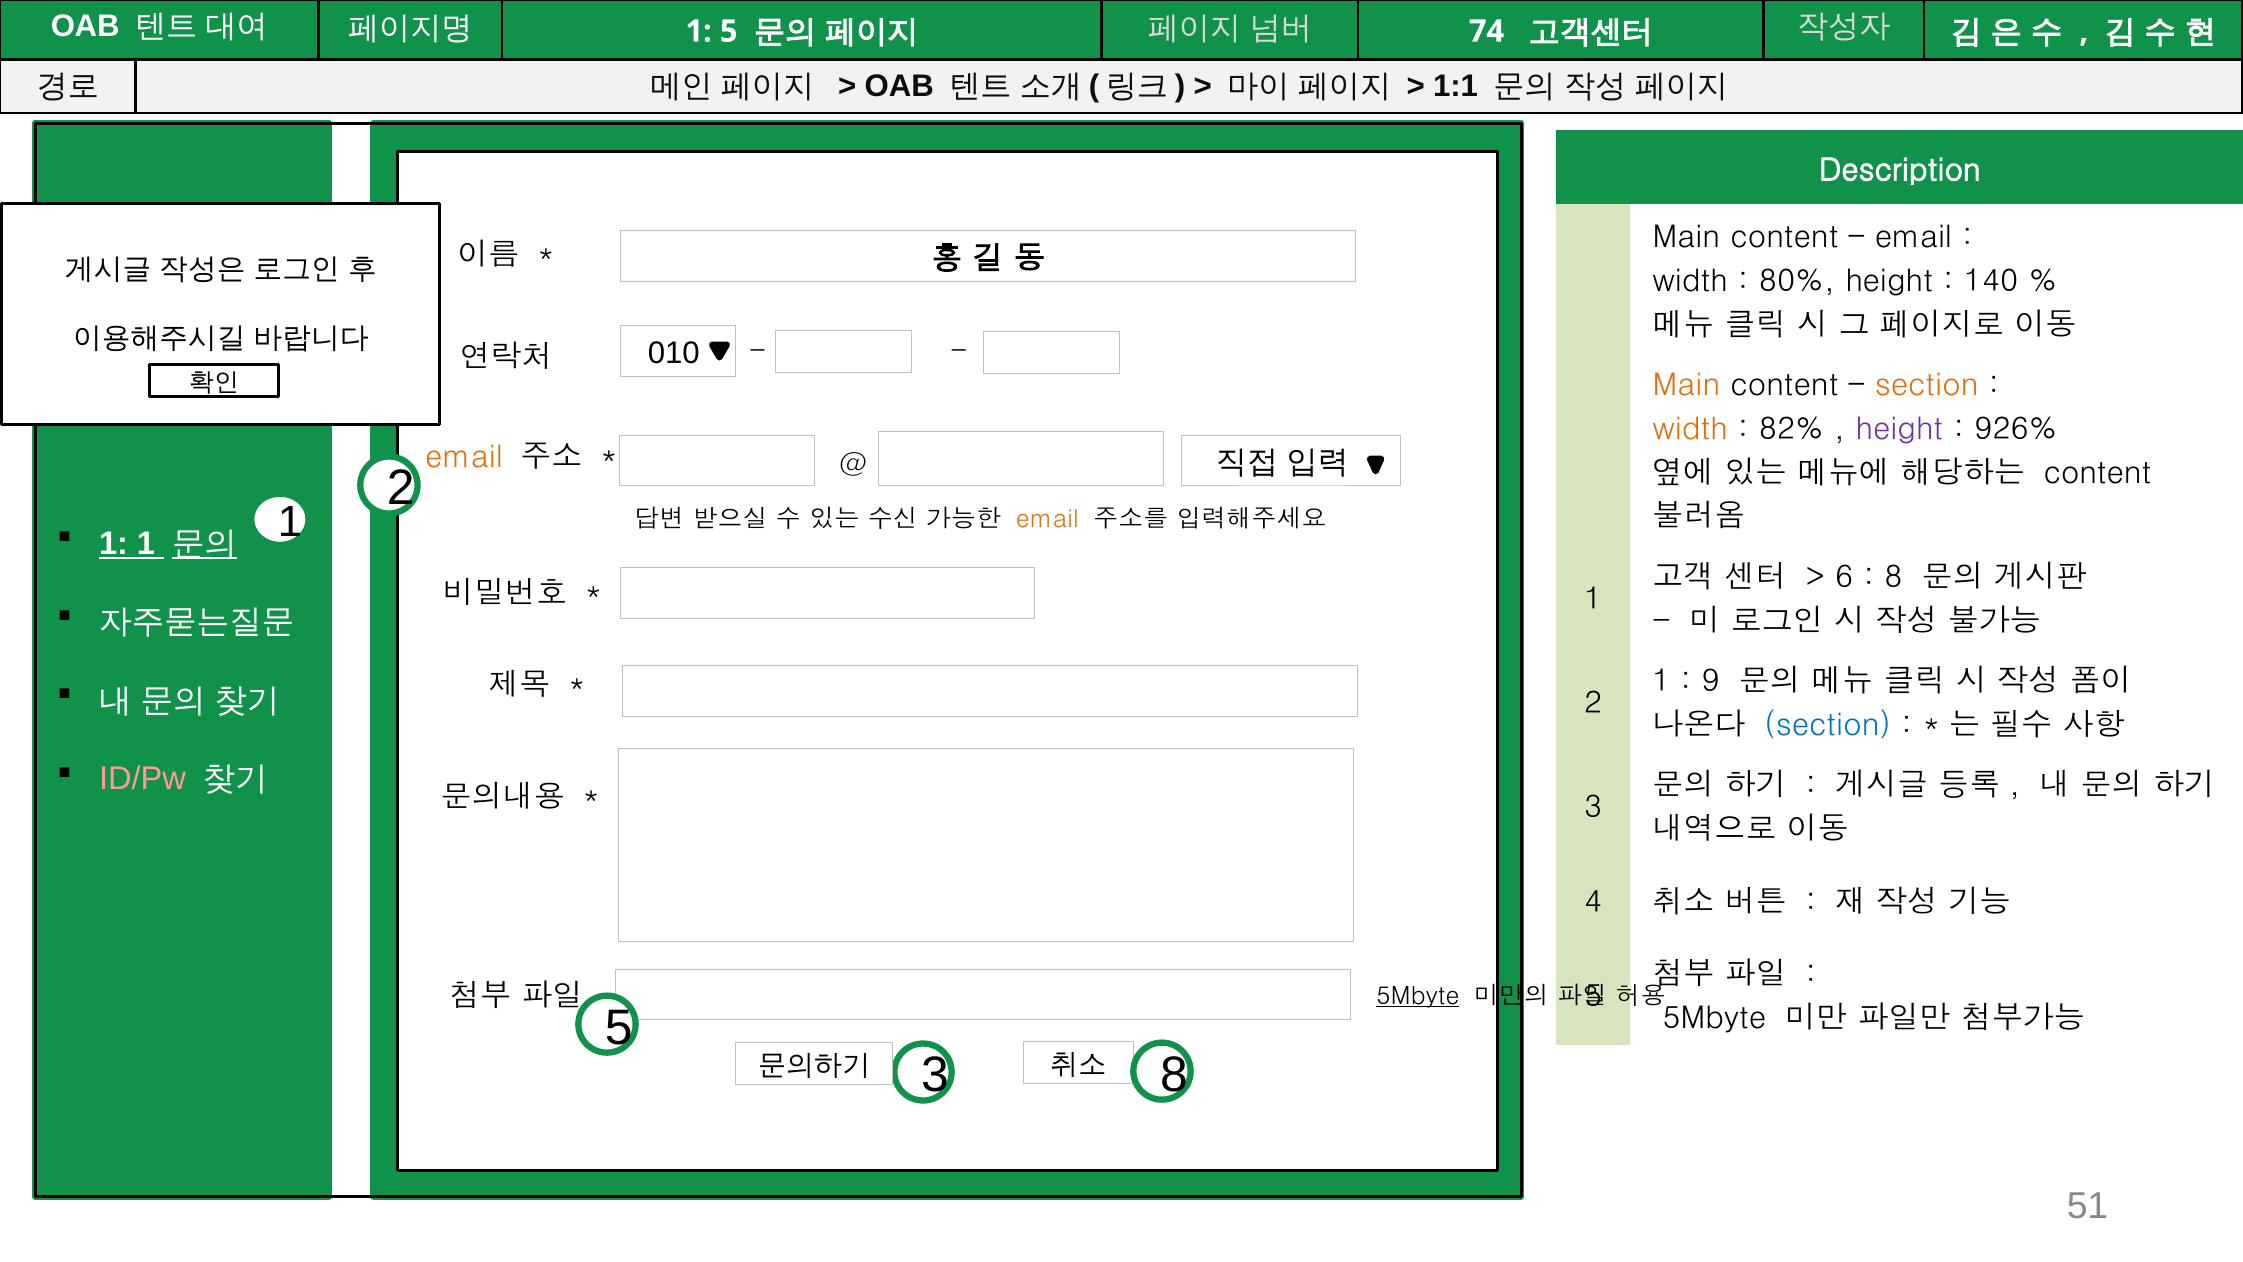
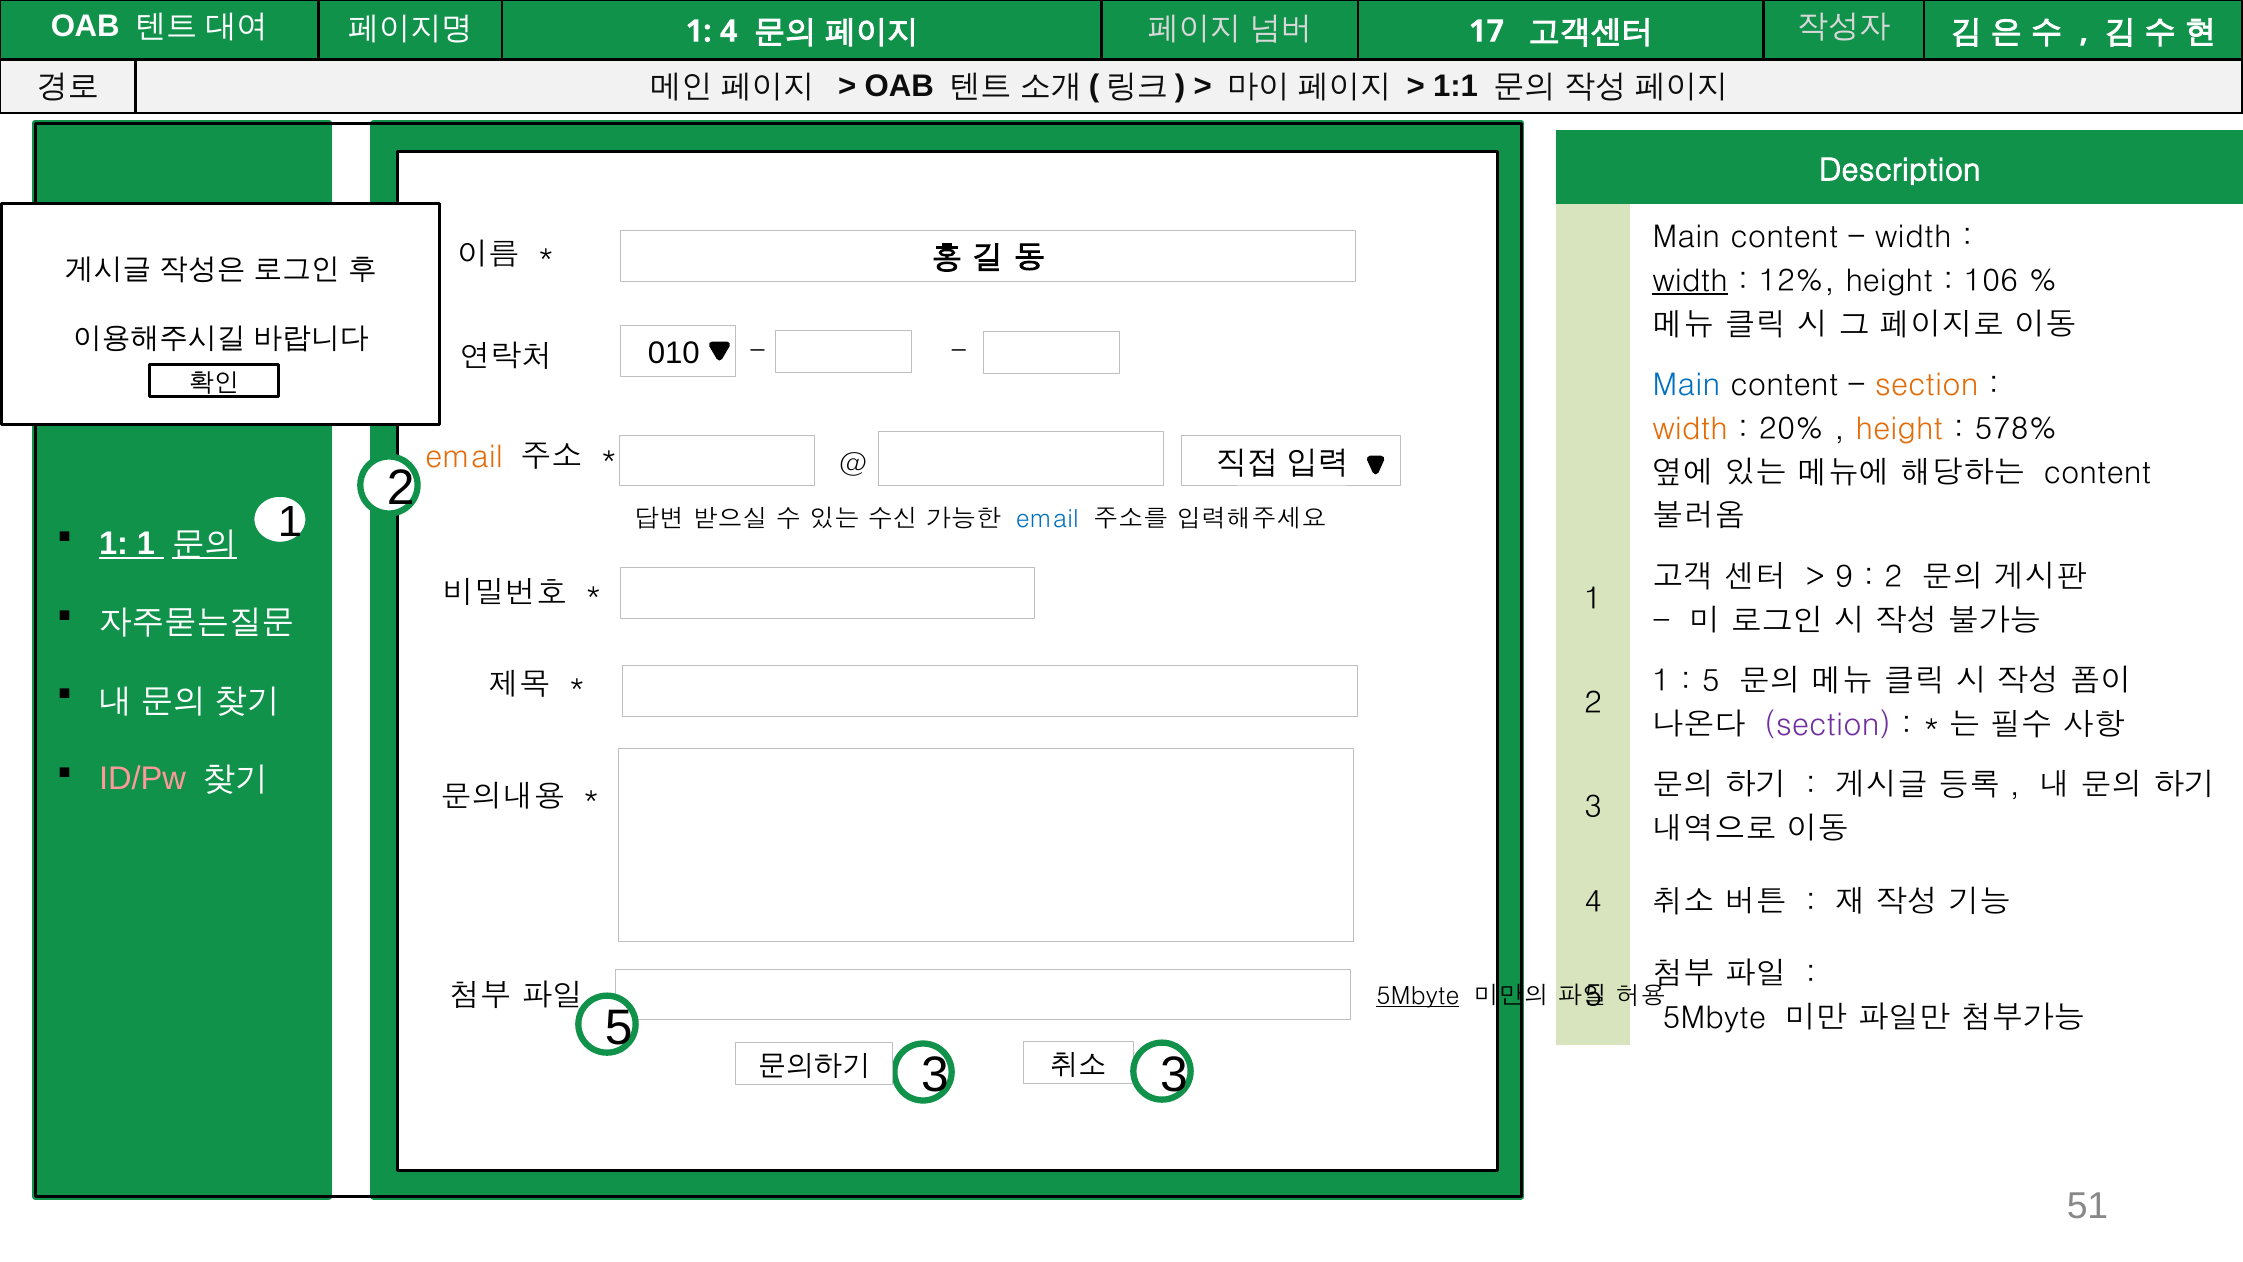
1 5: 5 -> 4
74: 74 -> 17
email at (1913, 237): email -> width
width at (1690, 281) underline: none -> present
80%: 80% -> 12%
140: 140 -> 106
Main at (1686, 385) colour: orange -> blue
82%: 82% -> 20%
height at (1899, 429) colour: purple -> orange
926%: 926% -> 578%
email at (1047, 520) colour: orange -> blue
6: 6 -> 9
8 at (1894, 577): 8 -> 2
9 at (1711, 681): 9 -> 5
section at (1828, 725) colour: blue -> purple
8 at (1174, 1074): 8 -> 3
